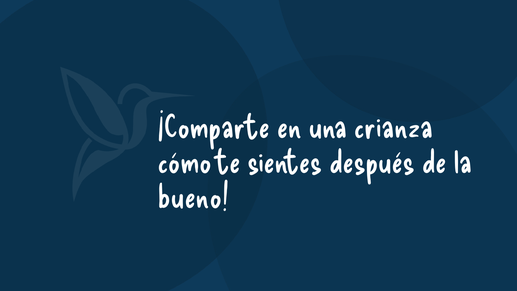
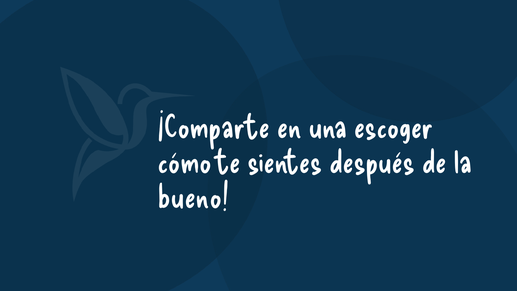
crianza: crianza -> escoger
